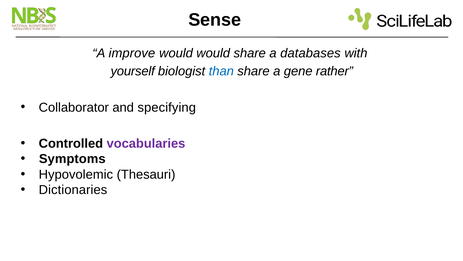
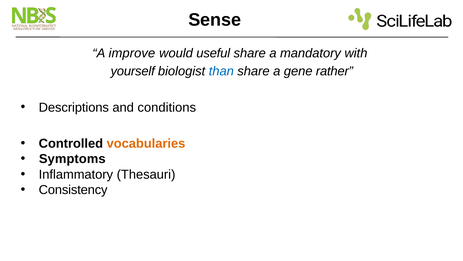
would would: would -> useful
databases: databases -> mandatory
Collaborator: Collaborator -> Descriptions
specifying: specifying -> conditions
vocabularies colour: purple -> orange
Hypovolemic: Hypovolemic -> Inflammatory
Dictionaries: Dictionaries -> Consistency
